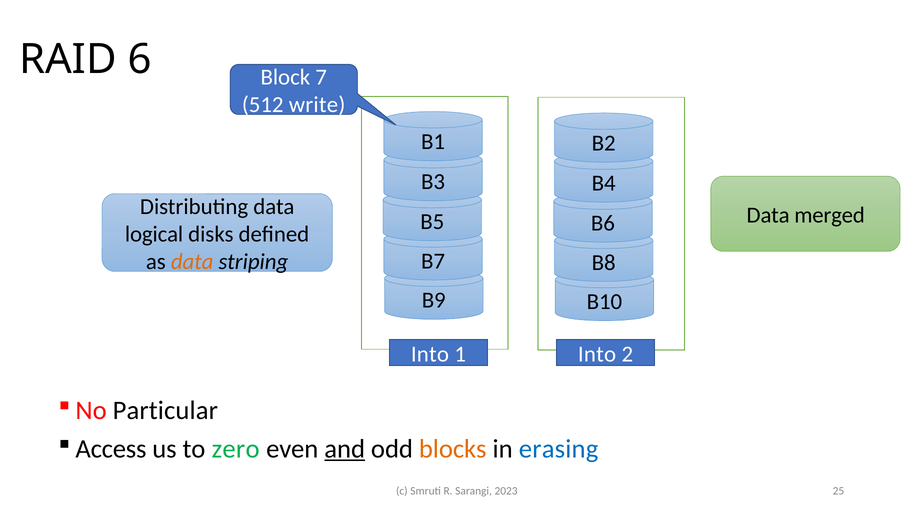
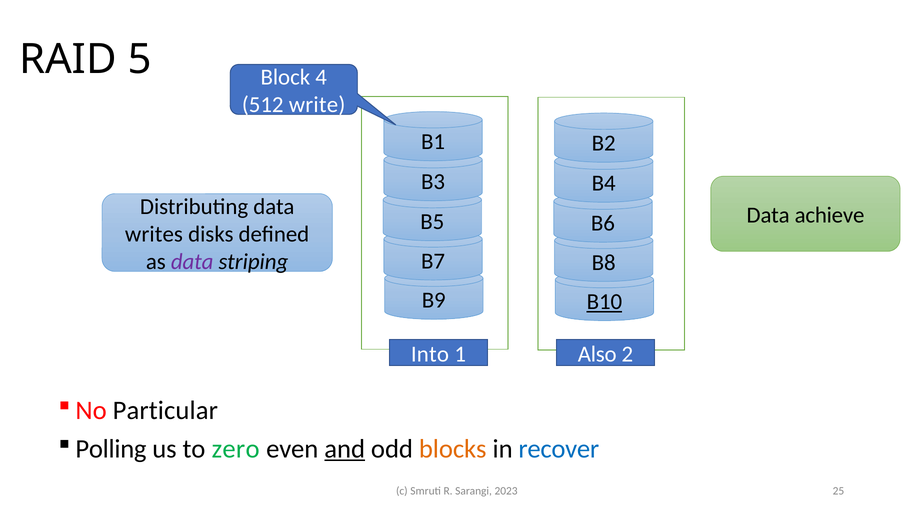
6: 6 -> 5
7: 7 -> 4
merged: merged -> achieve
logical: logical -> writes
data at (192, 262) colour: orange -> purple
B10 underline: none -> present
1 Into: Into -> Also
Access: Access -> Polling
erasing: erasing -> recover
